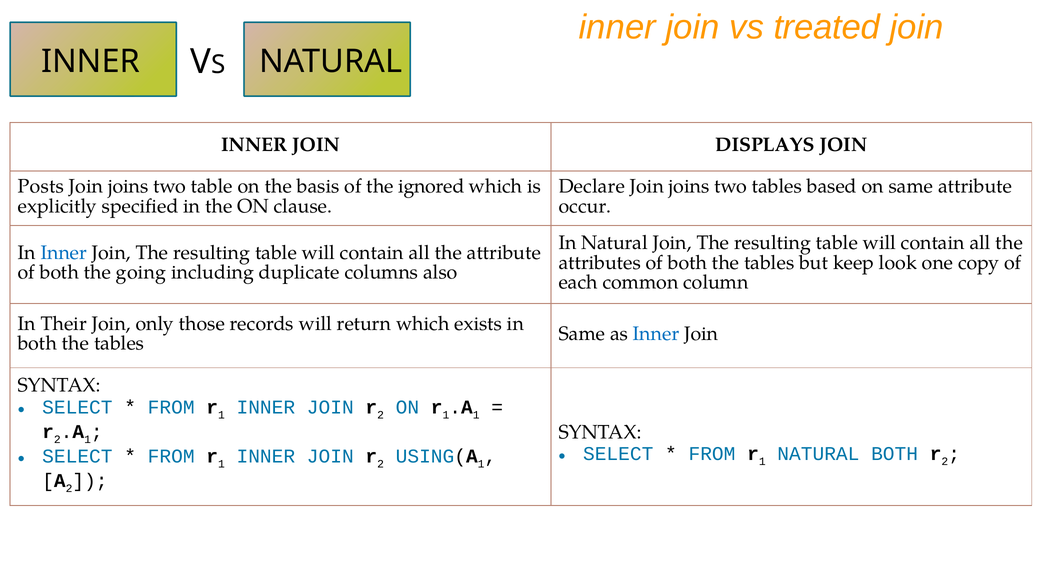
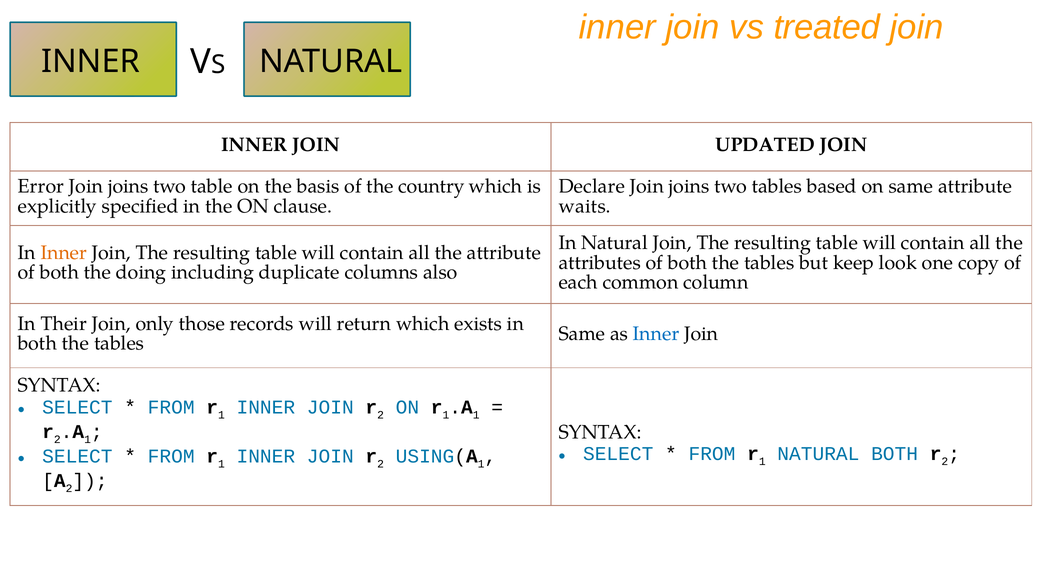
DISPLAYS: DISPLAYS -> UPDATED
Posts: Posts -> Error
ignored: ignored -> country
occur: occur -> waits
Inner at (64, 253) colour: blue -> orange
going: going -> doing
